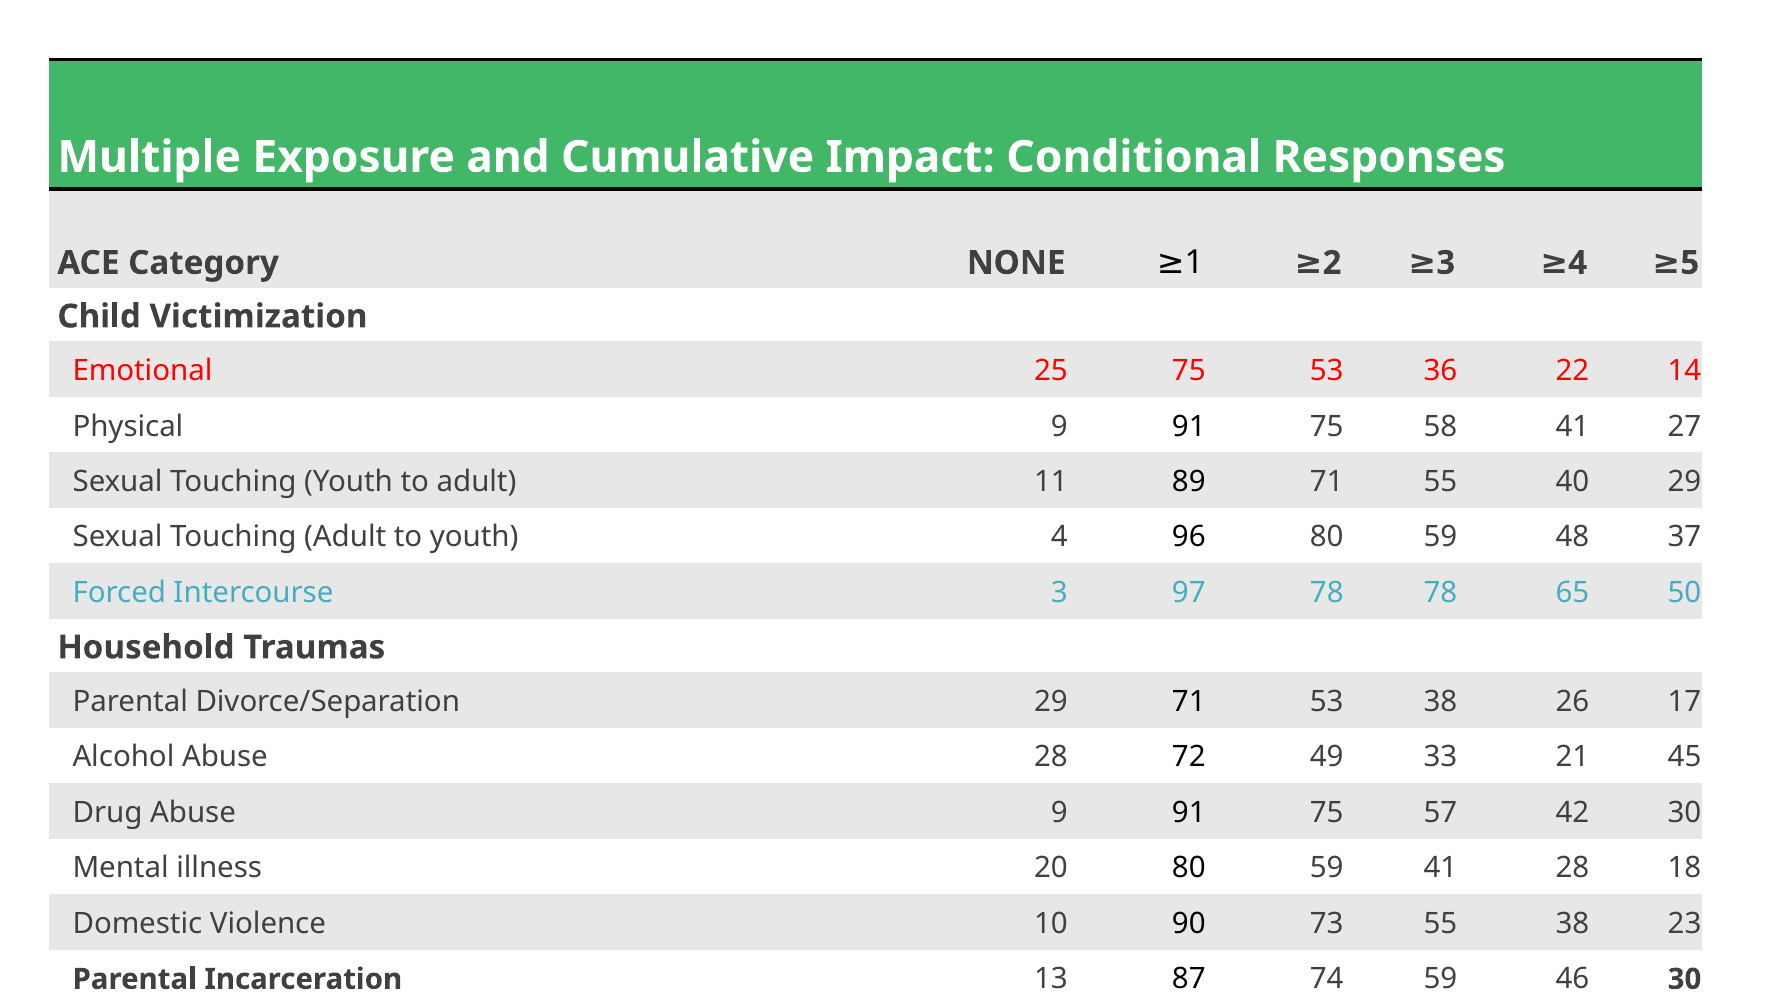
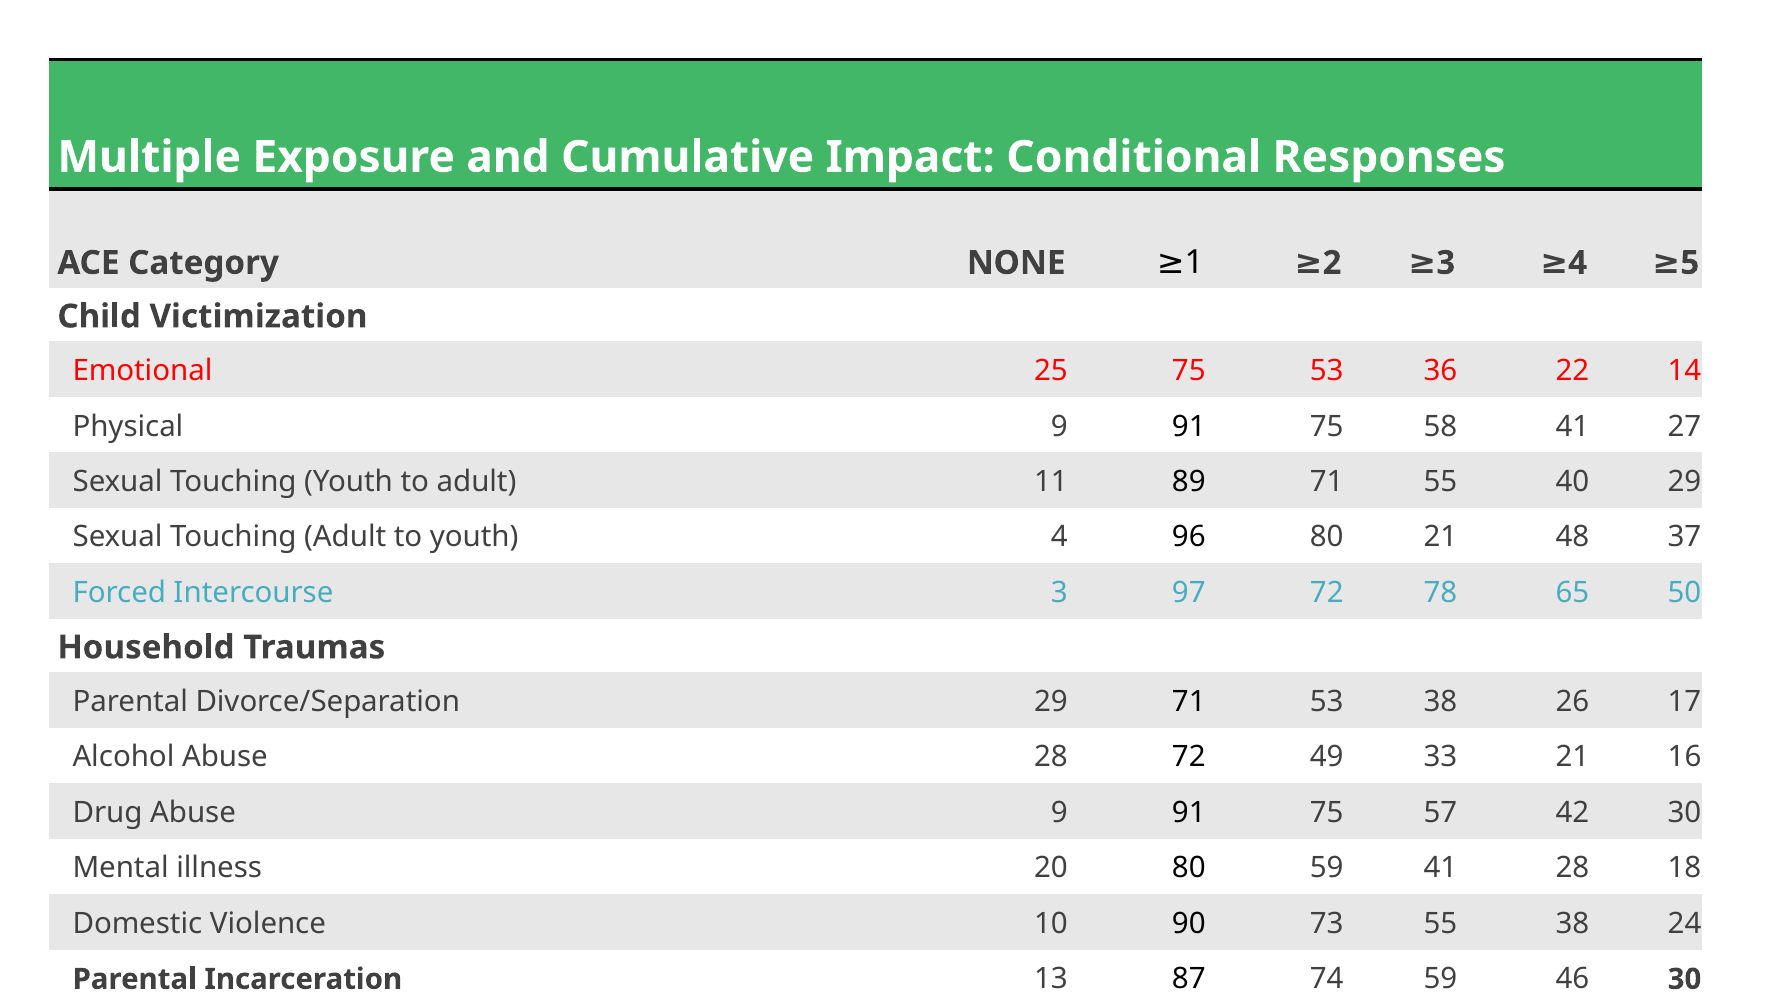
96 80 59: 59 -> 21
97 78: 78 -> 72
45: 45 -> 16
23: 23 -> 24
